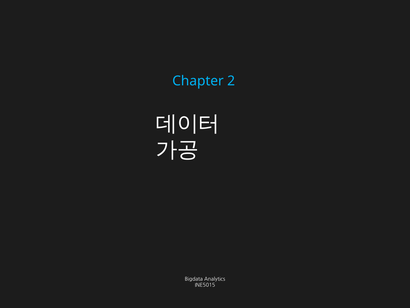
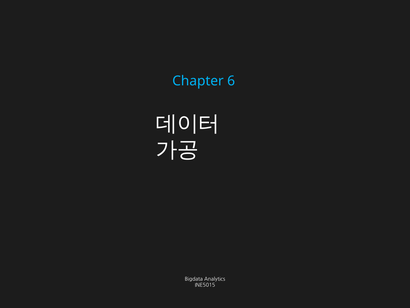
2: 2 -> 6
